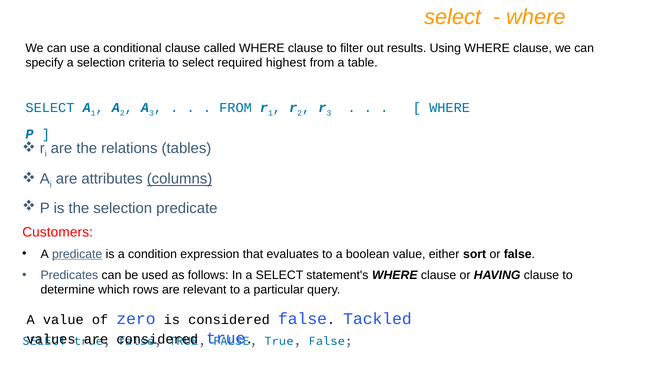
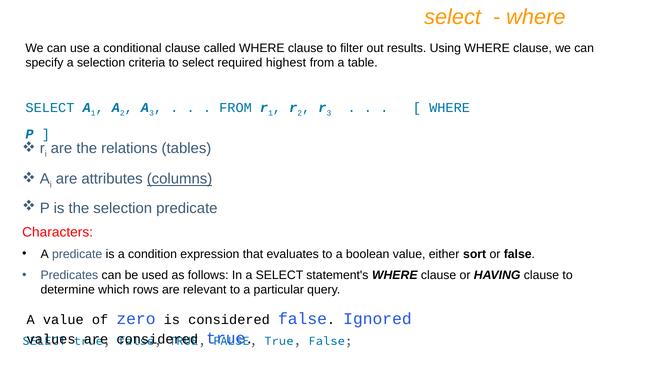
Customers: Customers -> Characters
predicate at (77, 254) underline: present -> none
Tackled: Tackled -> Ignored
